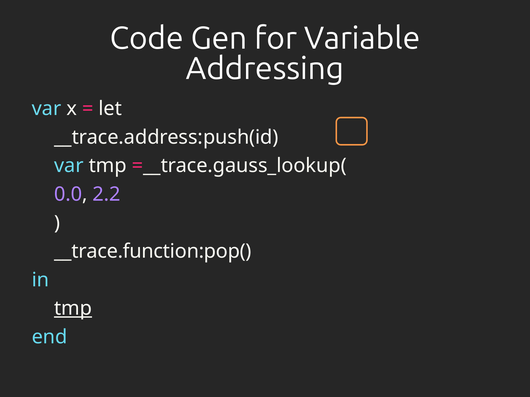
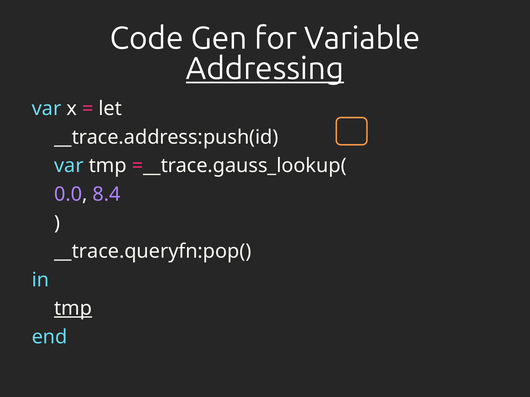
Addressing underline: none -> present
2.2: 2.2 -> 8.4
__trace.function:pop(: __trace.function:pop( -> __trace.queryfn:pop(
